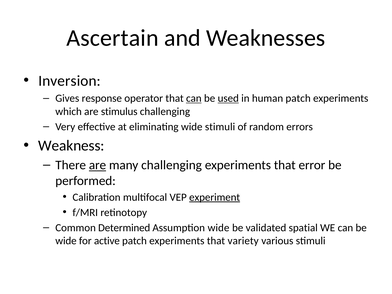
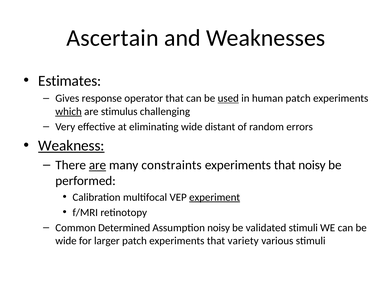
Inversion: Inversion -> Estimates
can at (194, 98) underline: present -> none
which underline: none -> present
wide stimuli: stimuli -> distant
Weakness underline: none -> present
many challenging: challenging -> constraints
that error: error -> noisy
Assumption wide: wide -> noisy
validated spatial: spatial -> stimuli
active: active -> larger
